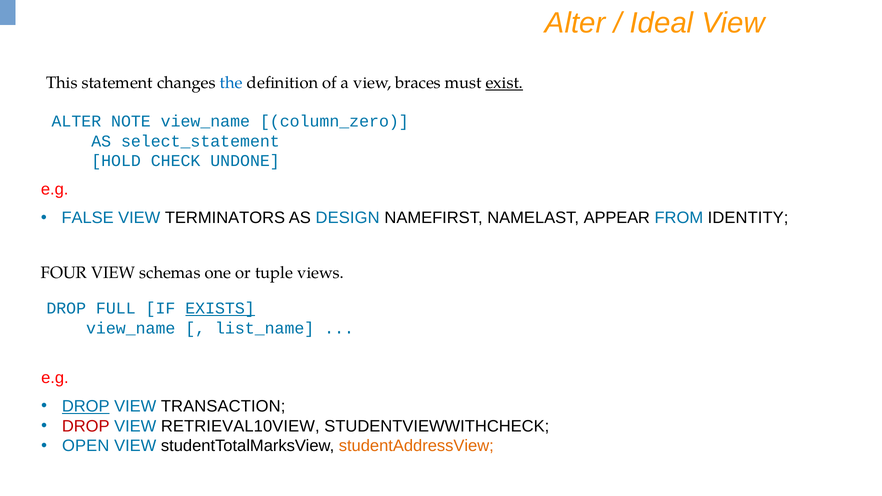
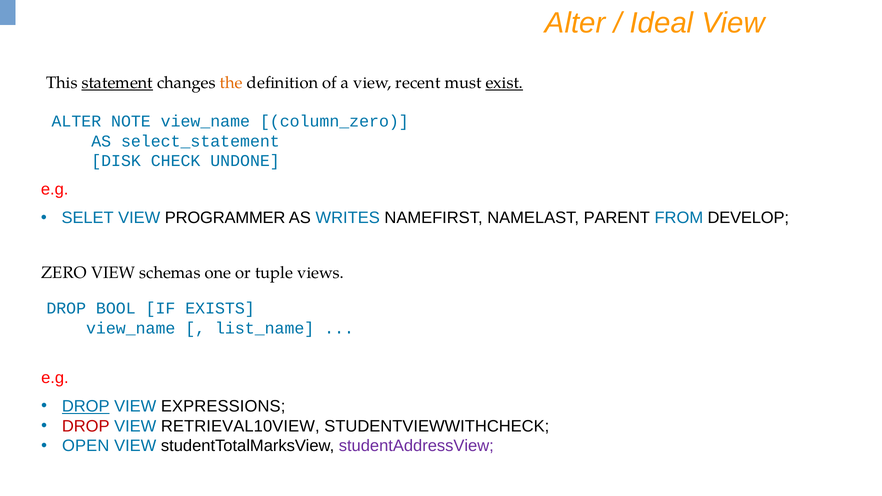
statement underline: none -> present
the colour: blue -> orange
braces: braces -> recent
HOLD: HOLD -> DISK
FALSE: FALSE -> SELET
TERMINATORS: TERMINATORS -> PROGRAMMER
DESIGN: DESIGN -> WRITES
APPEAR: APPEAR -> PARENT
IDENTITY: IDENTITY -> DEVELOP
FOUR: FOUR -> ZERO
FULL: FULL -> BOOL
EXISTS underline: present -> none
TRANSACTION: TRANSACTION -> EXPRESSIONS
studentAddressView colour: orange -> purple
